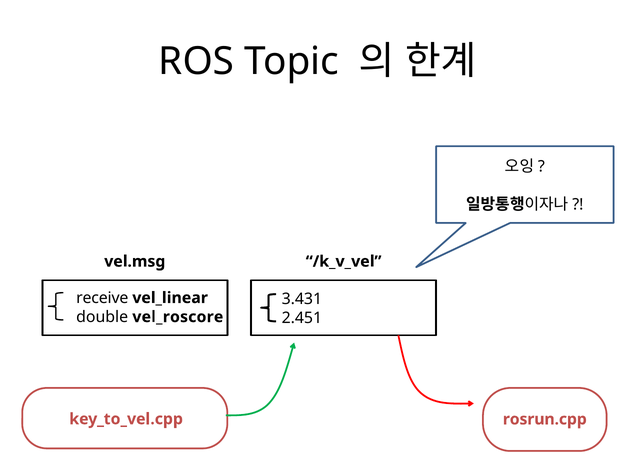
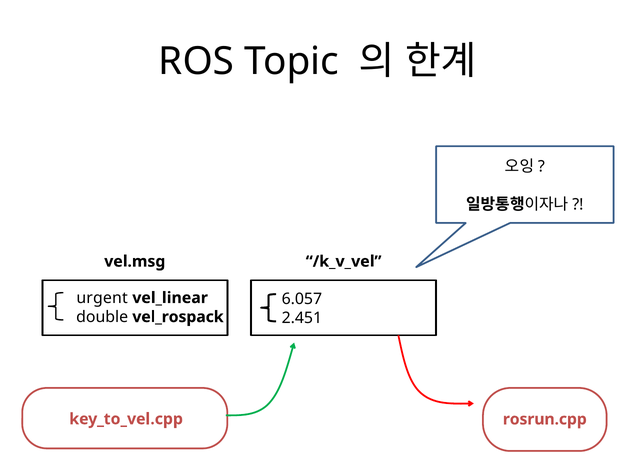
receive: receive -> urgent
3.431: 3.431 -> 6.057
vel_roscore: vel_roscore -> vel_rospack
